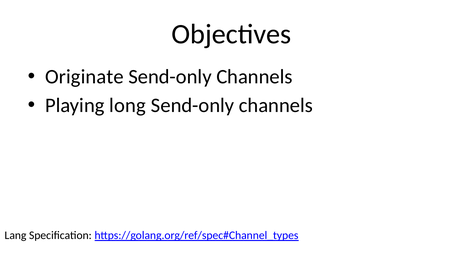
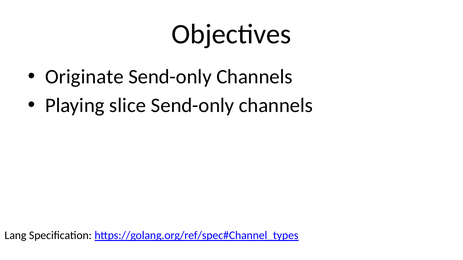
long: long -> slice
